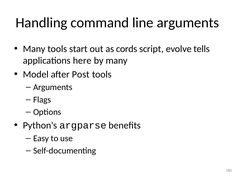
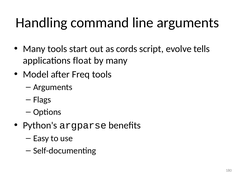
here: here -> float
Post: Post -> Freq
